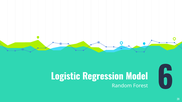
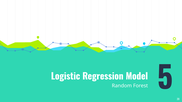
6: 6 -> 5
